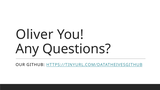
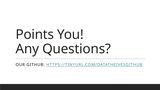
Oliver: Oliver -> Points
